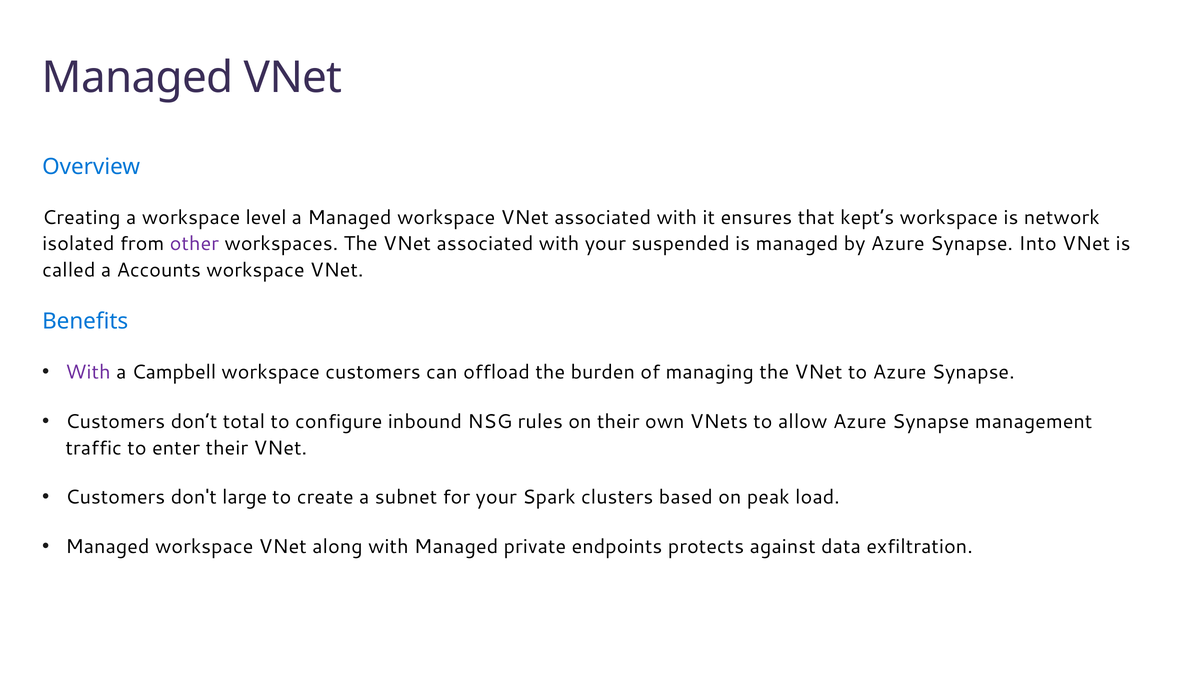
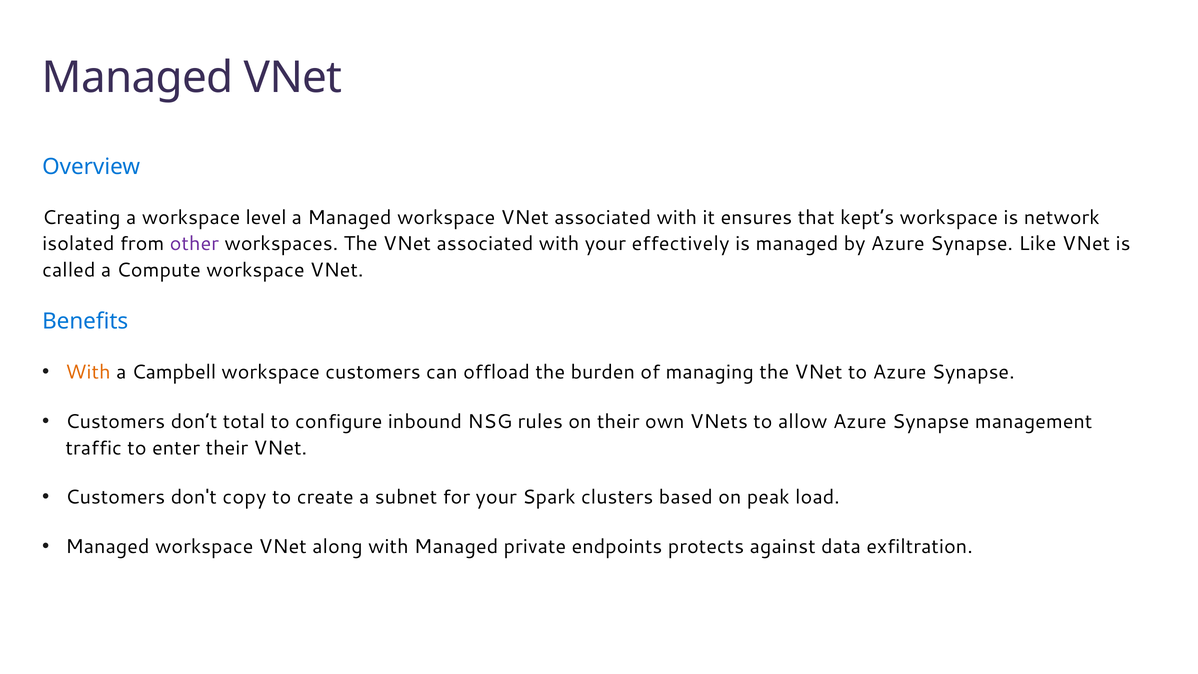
suspended: suspended -> effectively
Into: Into -> Like
Accounts: Accounts -> Compute
With at (88, 372) colour: purple -> orange
large: large -> copy
